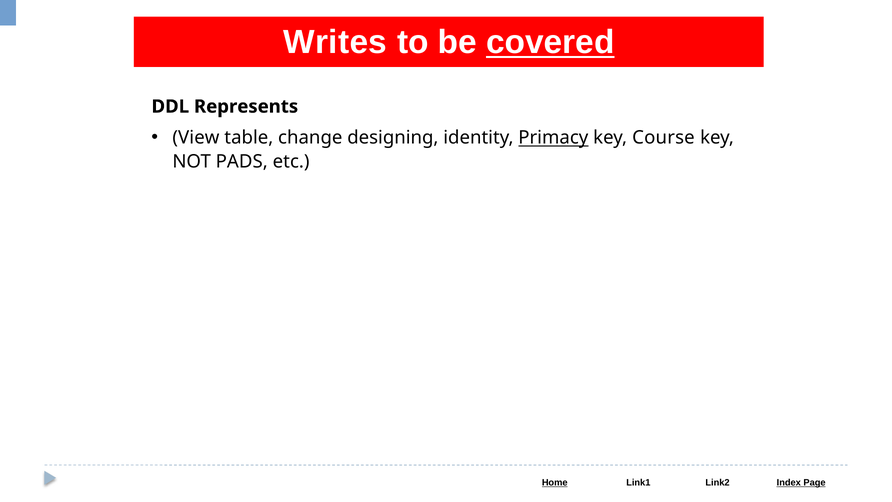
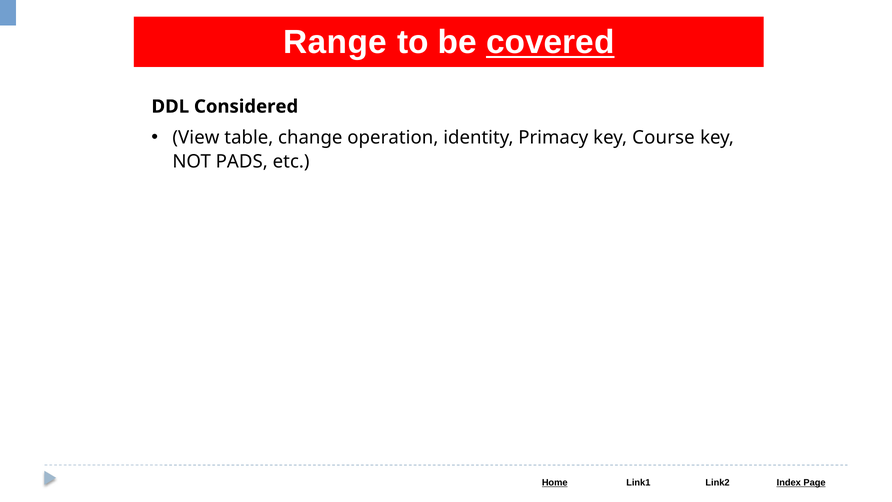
Writes: Writes -> Range
Represents: Represents -> Considered
designing: designing -> operation
Primacy underline: present -> none
